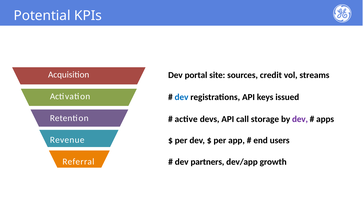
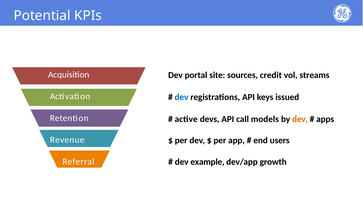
storage: storage -> models
dev at (300, 119) colour: purple -> orange
partners: partners -> example
